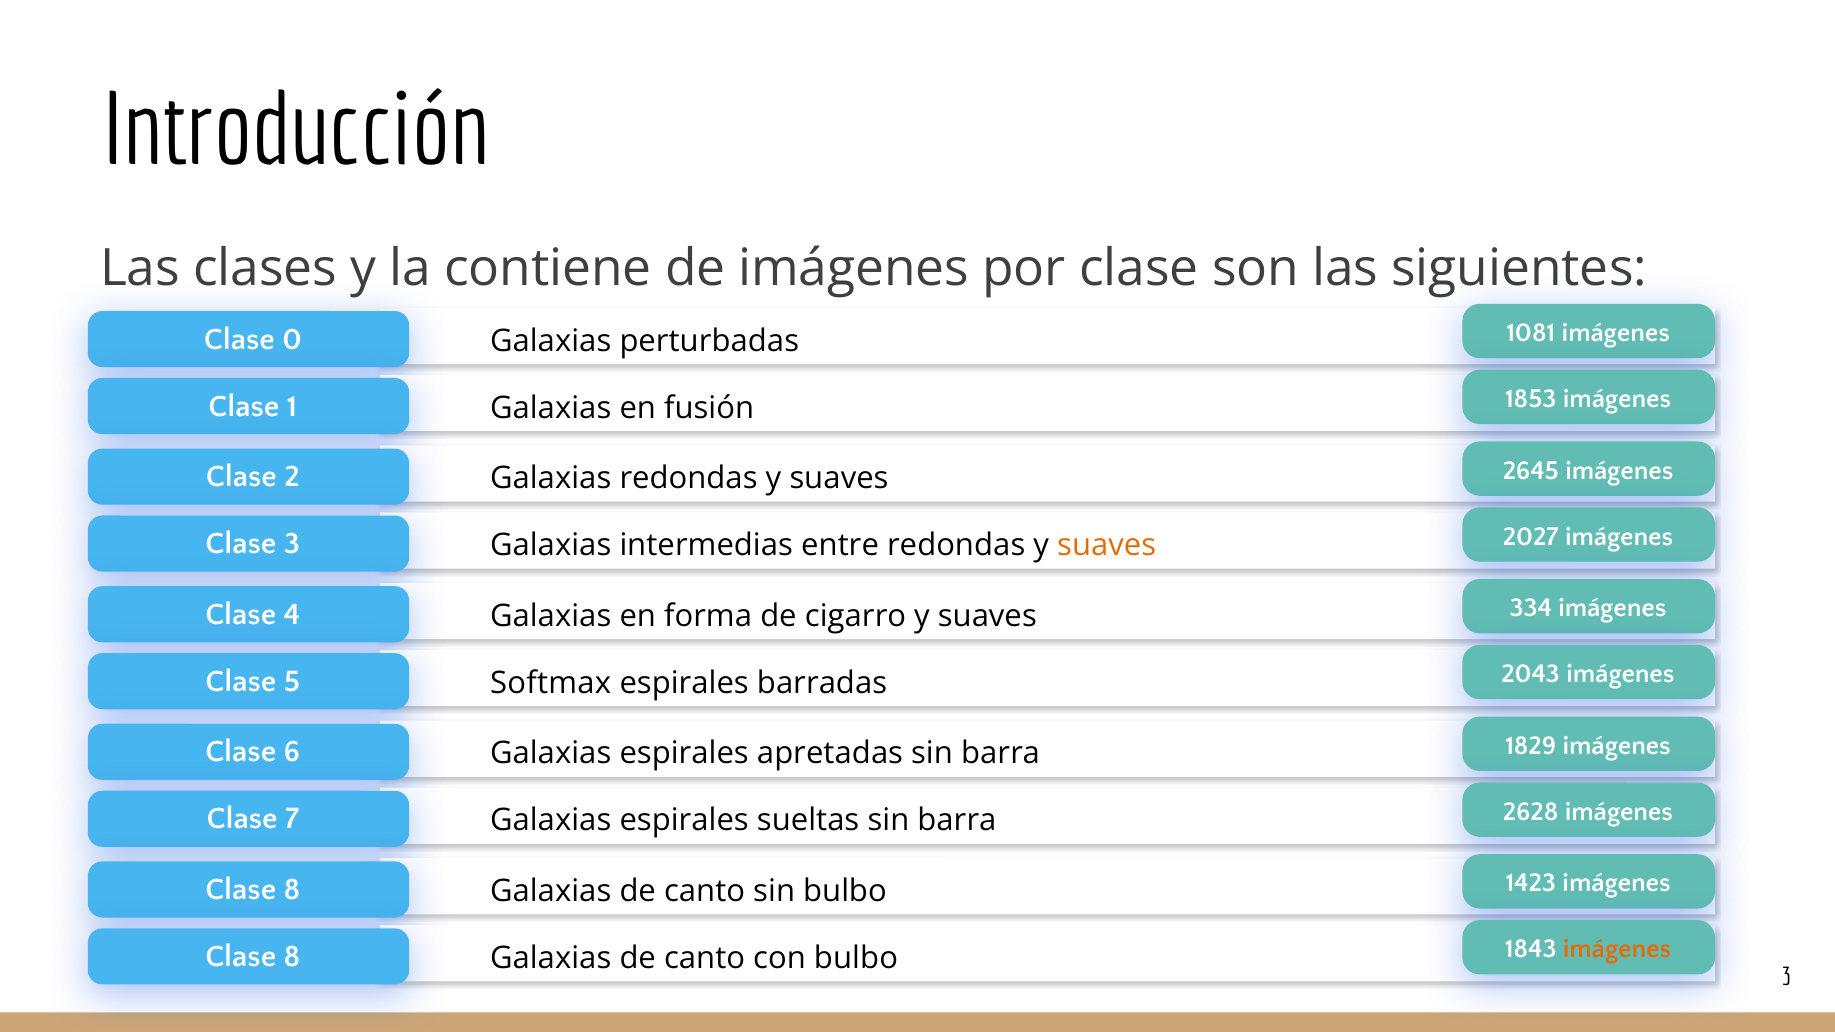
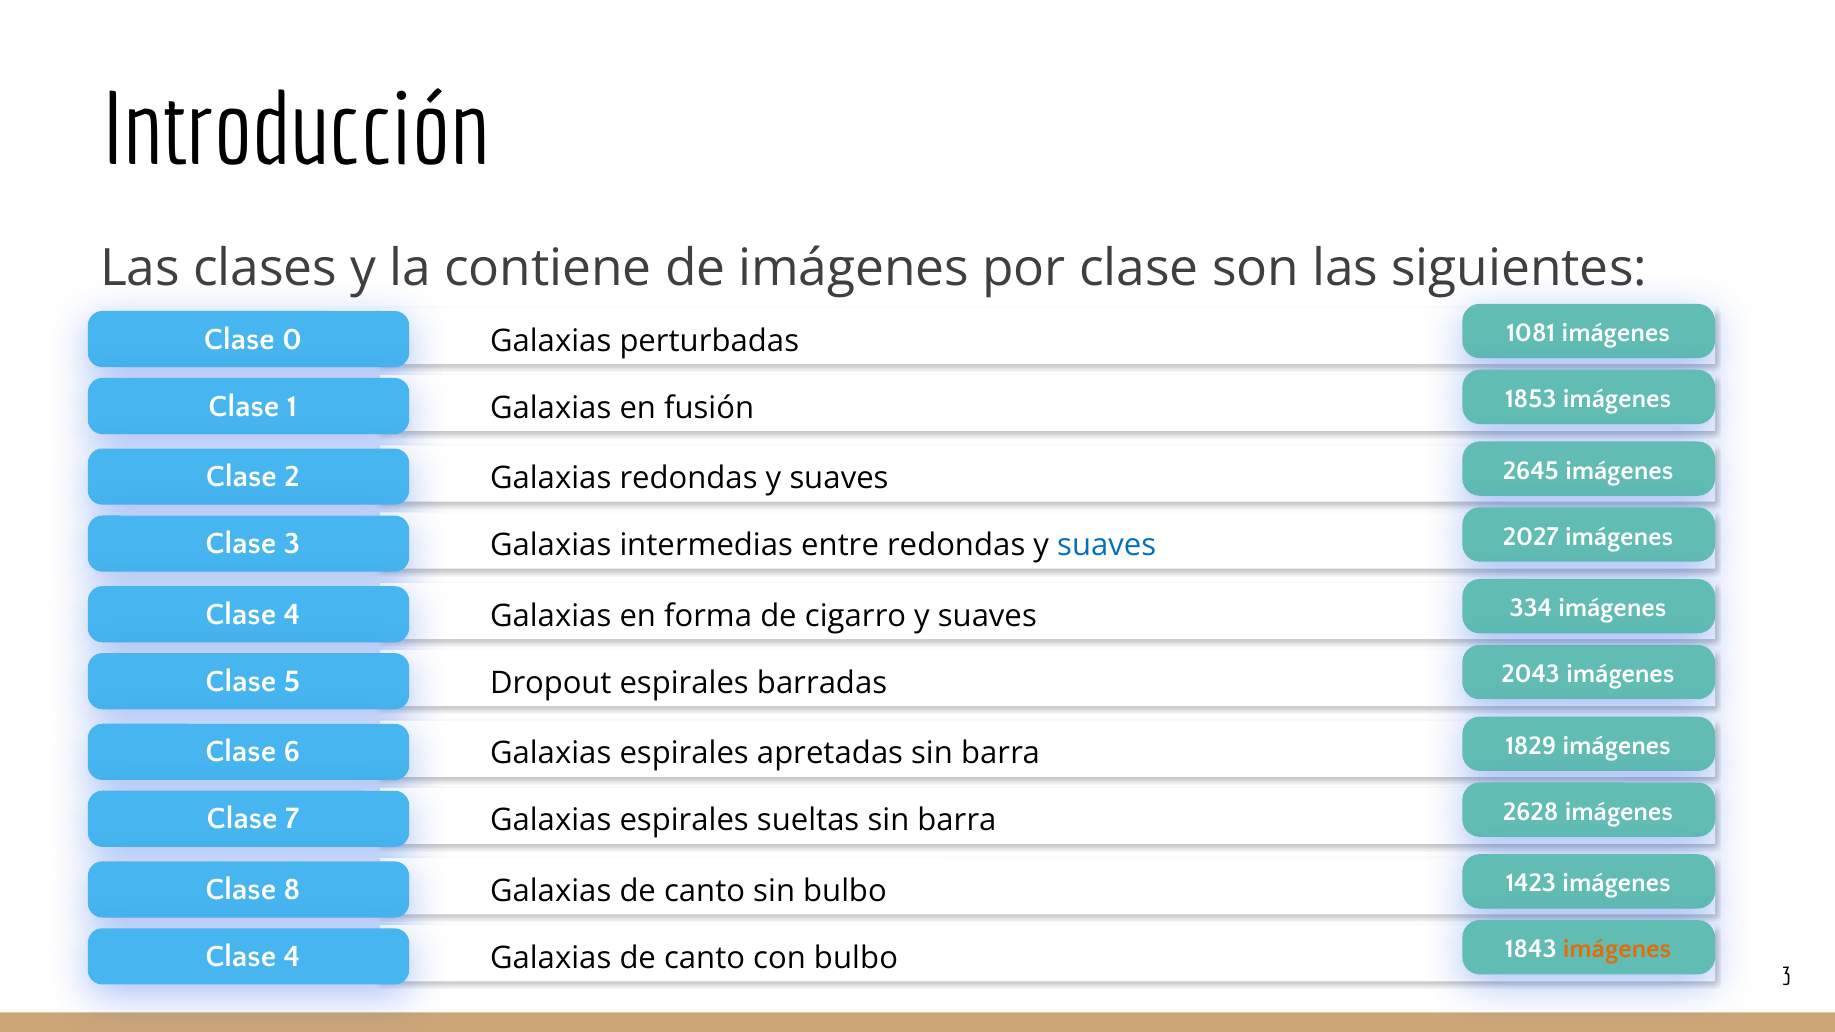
suaves at (1107, 546) colour: orange -> blue
Softmax: Softmax -> Dropout
8 at (292, 957): 8 -> 4
